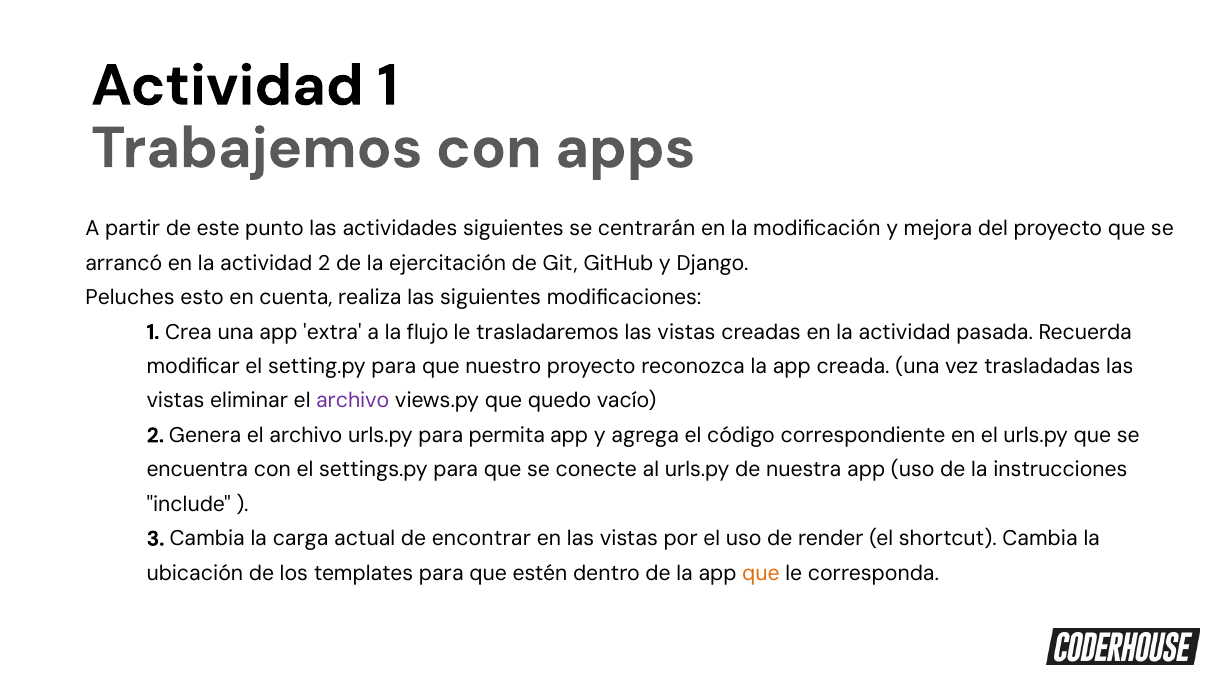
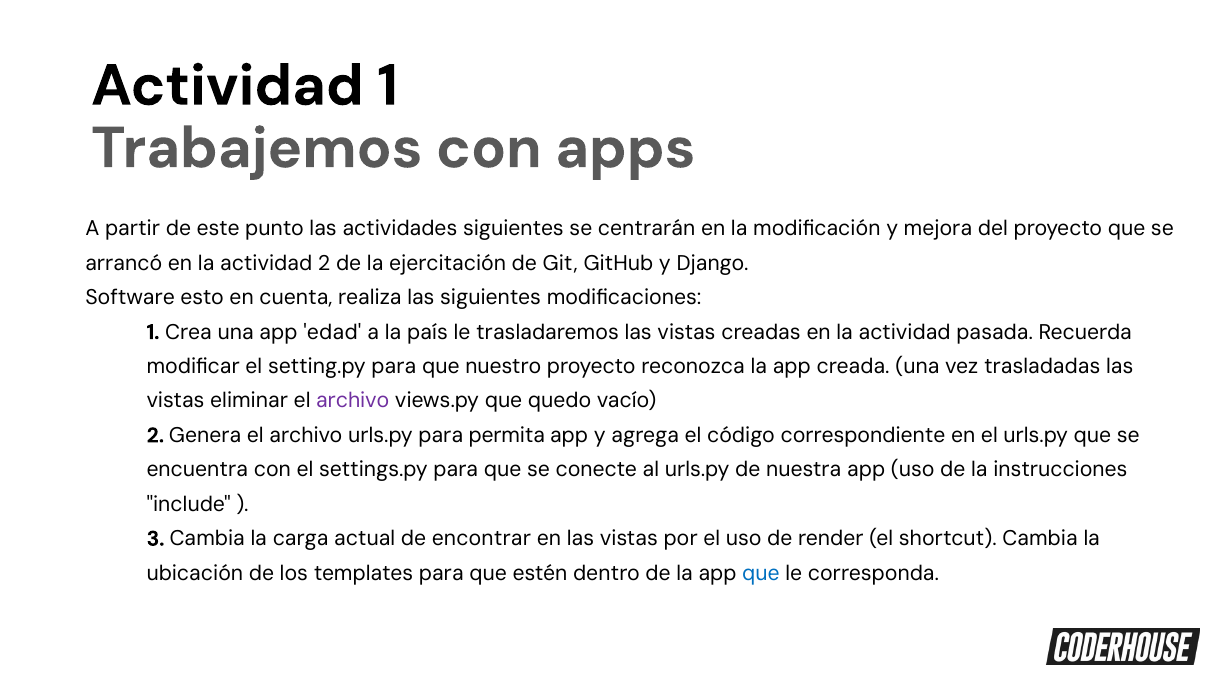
Peluches: Peluches -> Software
extra: extra -> edad
flujo: flujo -> país
que at (761, 573) colour: orange -> blue
